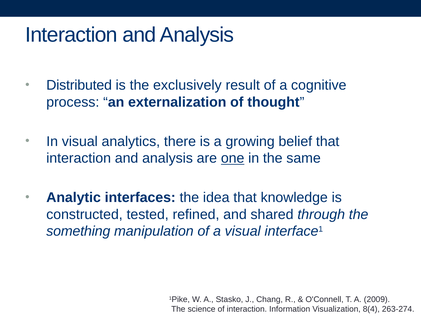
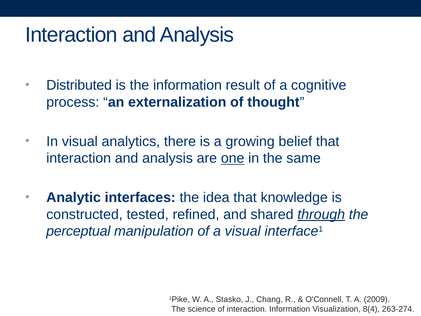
the exclusively: exclusively -> information
through underline: none -> present
something: something -> perceptual
